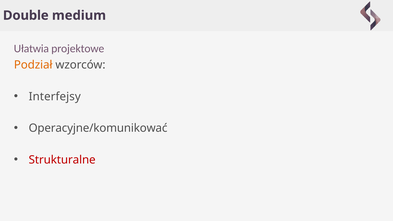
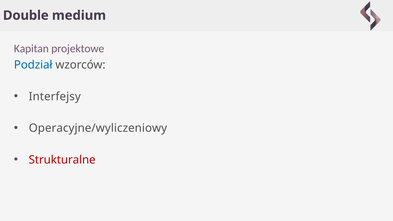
Ułatwia: Ułatwia -> Kapitan
Podział colour: orange -> blue
Operacyjne/komunikować: Operacyjne/komunikować -> Operacyjne/wyliczeniowy
